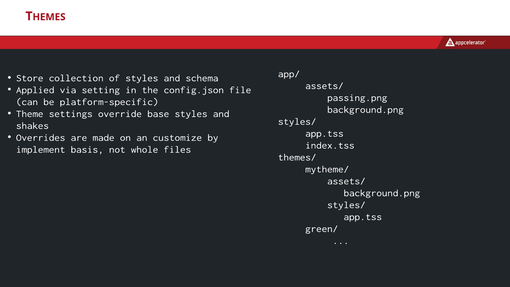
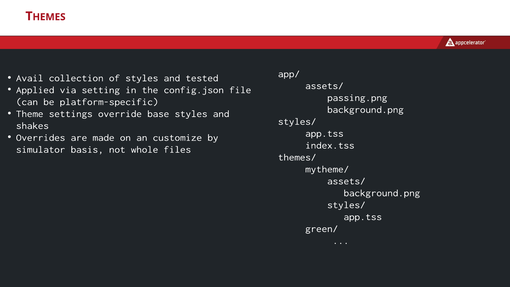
Store: Store -> Avail
schema: schema -> tested
implement: implement -> simulator
